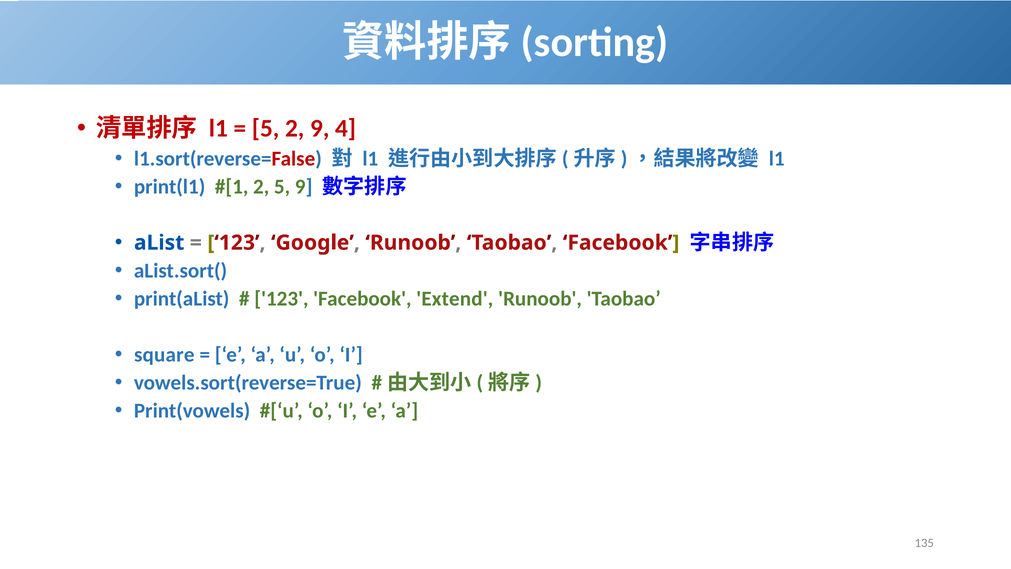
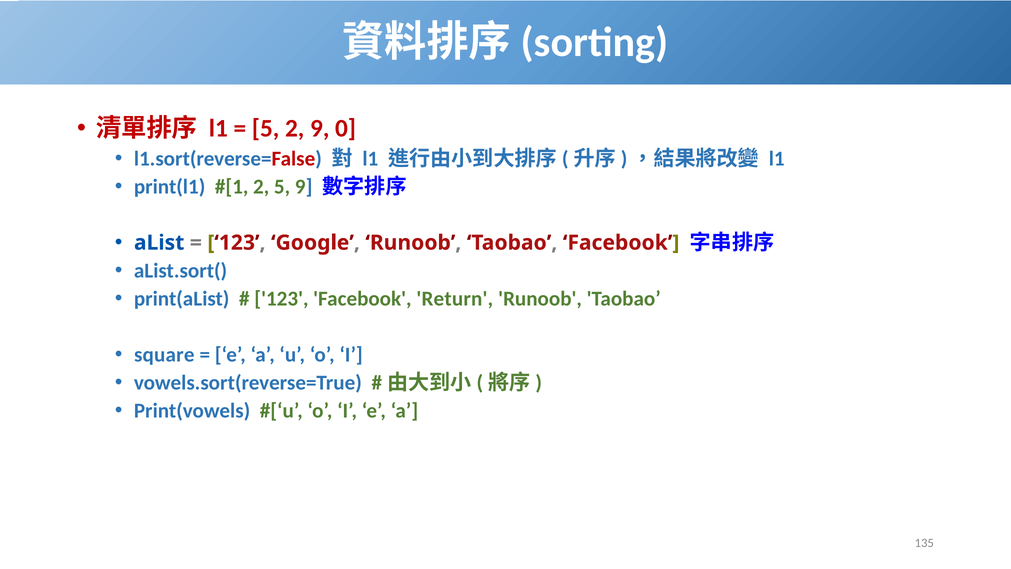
4: 4 -> 0
Extend: Extend -> Return
